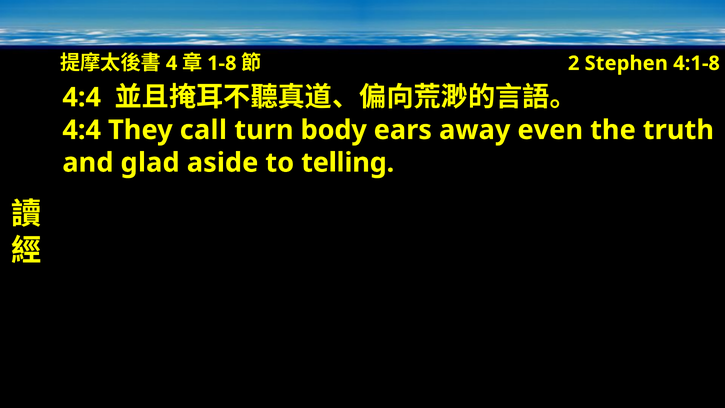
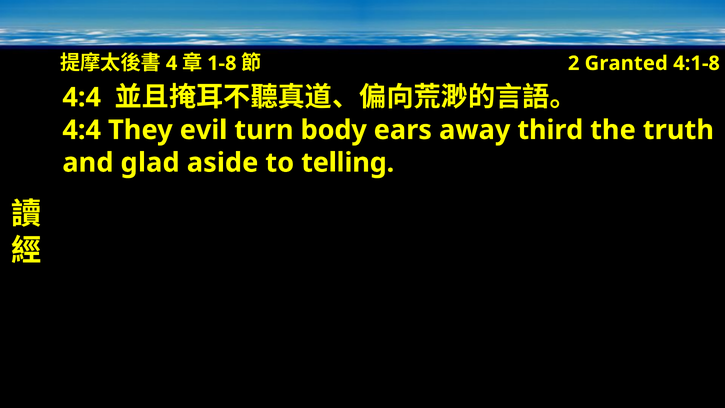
Stephen: Stephen -> Granted
call: call -> evil
even: even -> third
